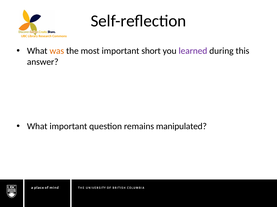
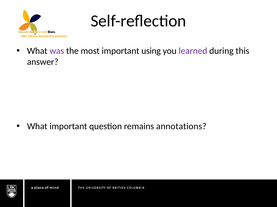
was colour: orange -> purple
short: short -> using
manipulated: manipulated -> annotations
